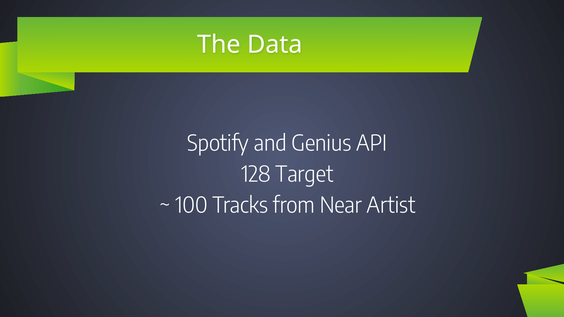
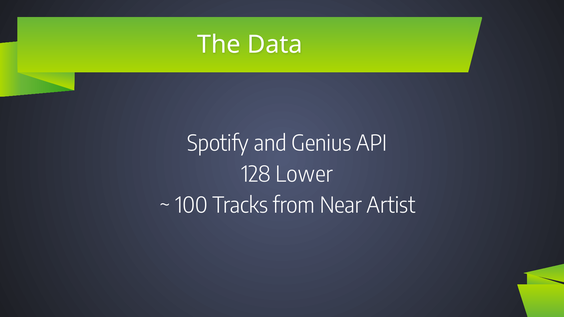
Target: Target -> Lower
